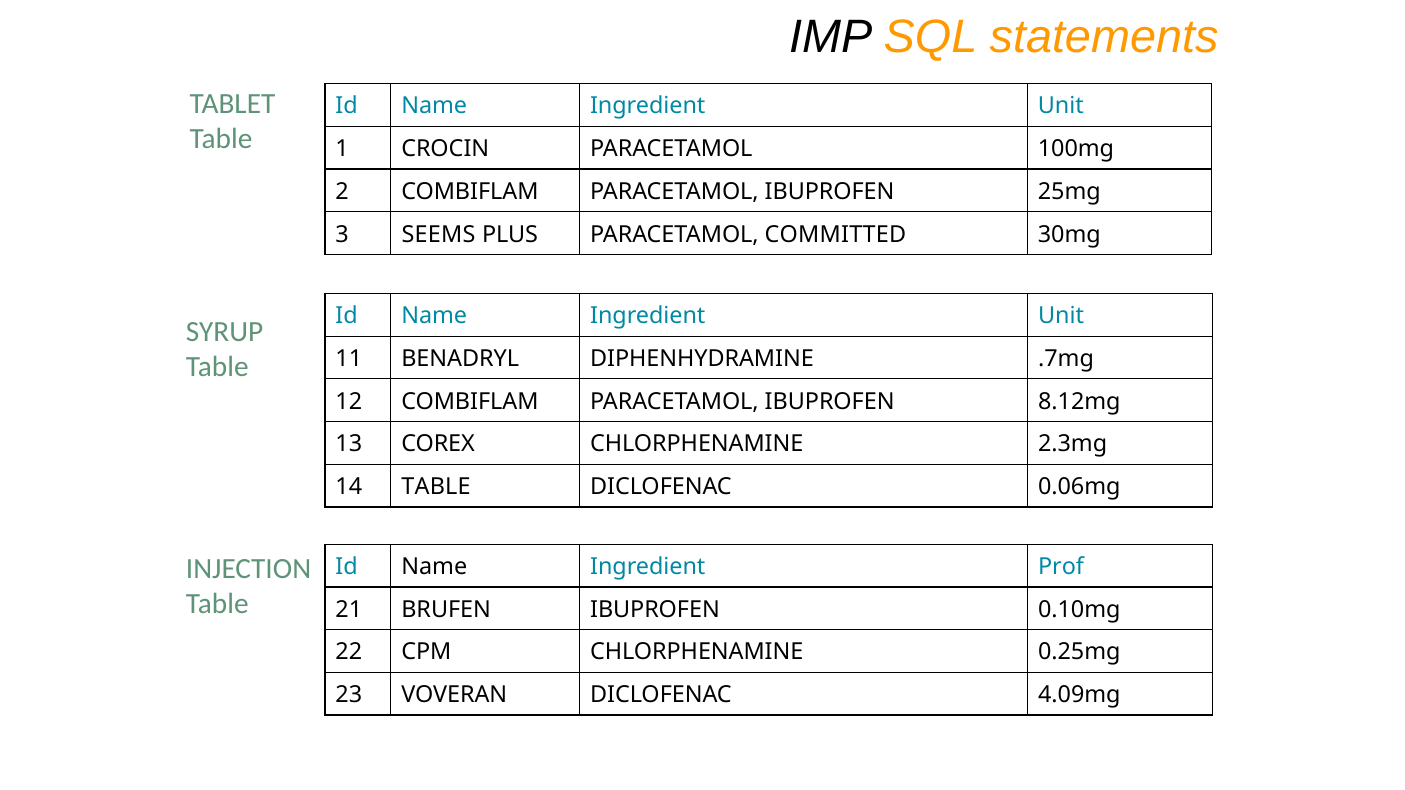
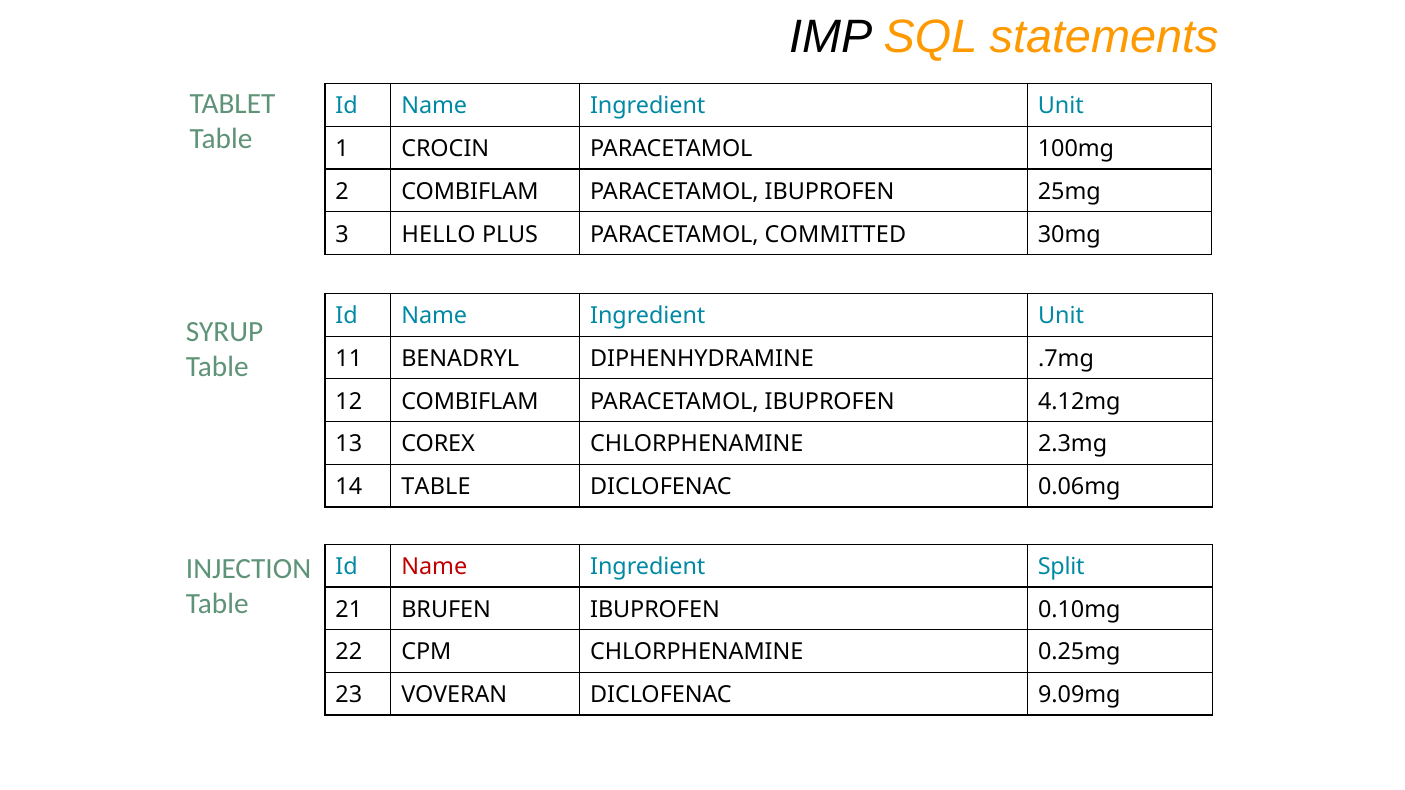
SEEMS: SEEMS -> HELLO
8.12mg: 8.12mg -> 4.12mg
Name at (434, 567) colour: black -> red
Prof: Prof -> Split
4.09mg: 4.09mg -> 9.09mg
